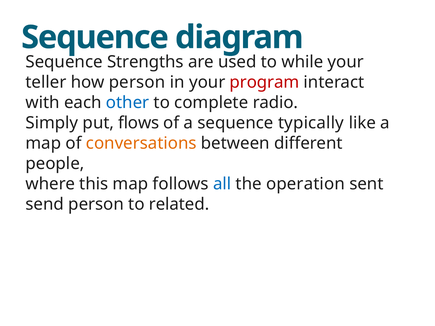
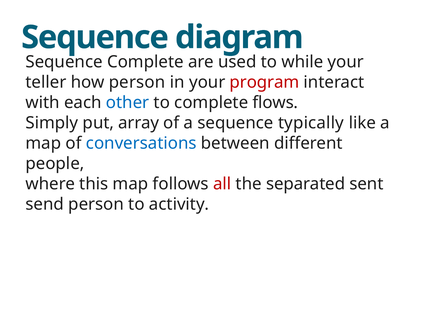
Strengths at (145, 62): Strengths -> Complete
radio: radio -> flows
flows: flows -> array
conversations colour: orange -> blue
all colour: blue -> red
operation: operation -> separated
related: related -> activity
